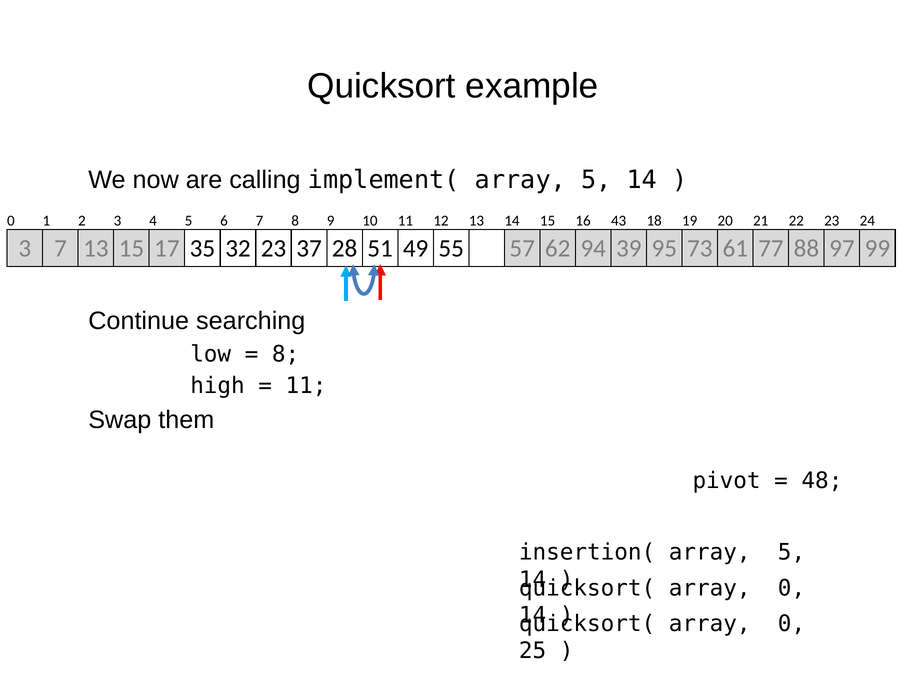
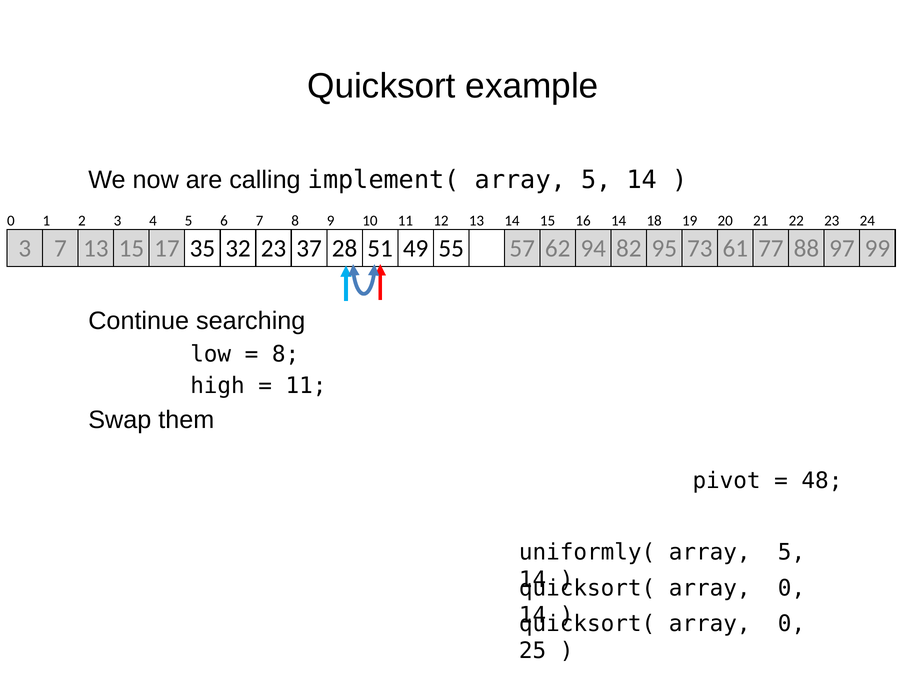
16 43: 43 -> 14
39: 39 -> 82
insertion(: insertion( -> uniformly(
